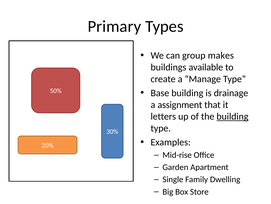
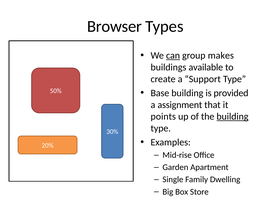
Primary: Primary -> Browser
can underline: none -> present
Manage: Manage -> Support
drainage: drainage -> provided
letters: letters -> points
